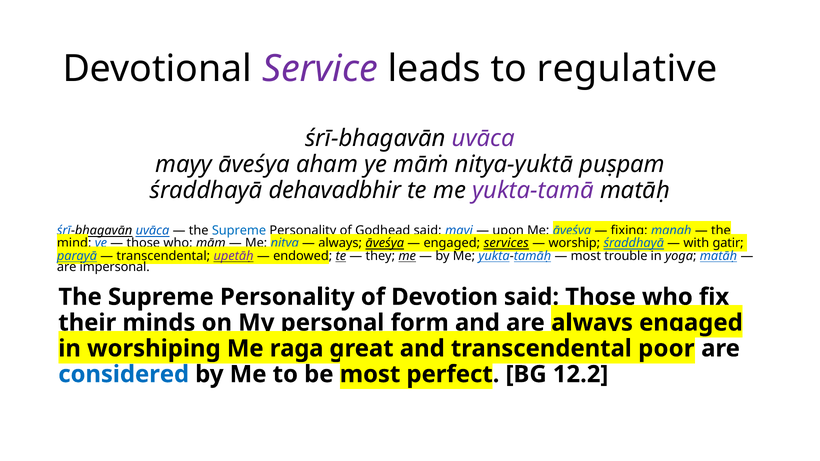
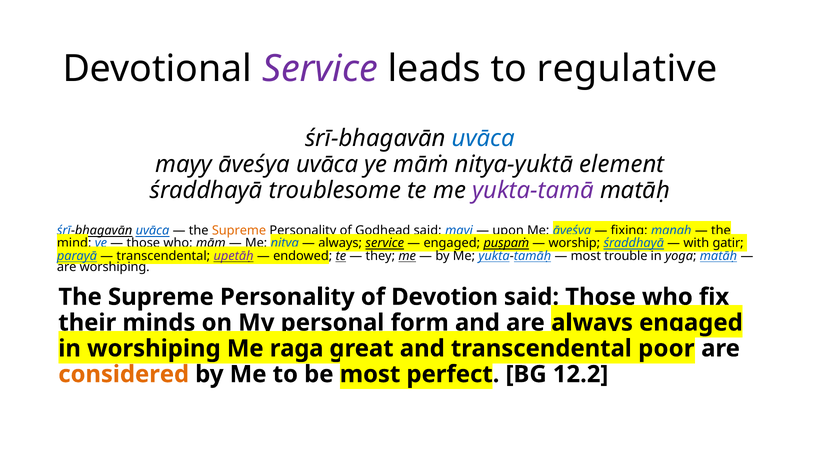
uvāca at (483, 139) colour: purple -> blue
āveśya aham: aham -> uvāca
puṣpam: puṣpam -> element
dehavadbhir: dehavadbhir -> troublesome
Supreme at (239, 231) colour: blue -> orange
āveśya at (385, 243): āveśya -> service
services: services -> puṣpaṁ
are impersonal: impersonal -> worshiping
considered colour: blue -> orange
